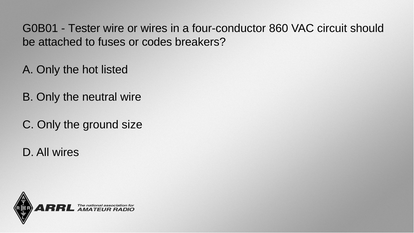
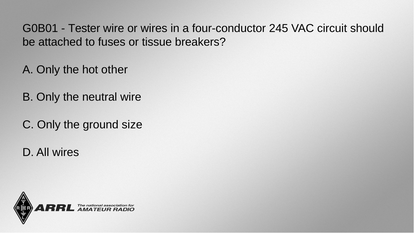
860: 860 -> 245
codes: codes -> tissue
listed: listed -> other
